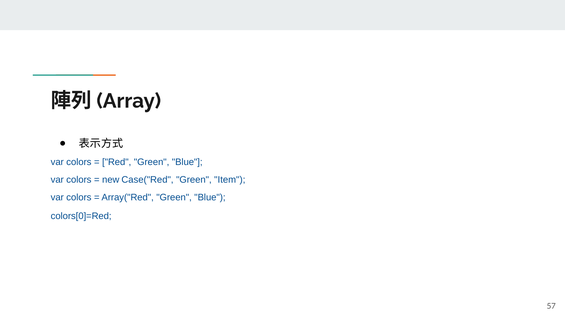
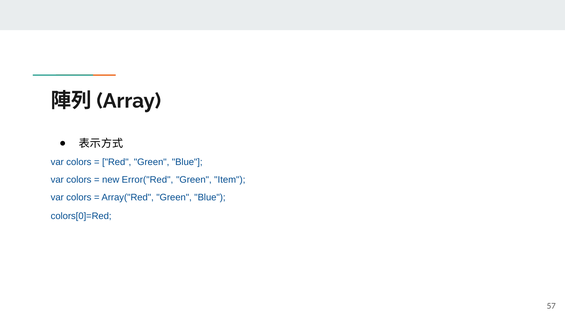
Case("Red: Case("Red -> Error("Red
